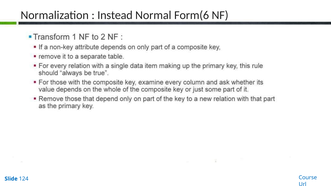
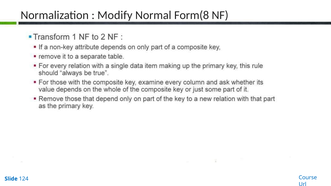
Instead: Instead -> Modify
Form(6: Form(6 -> Form(8
